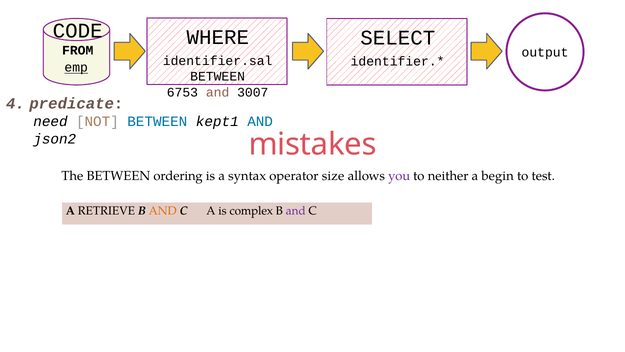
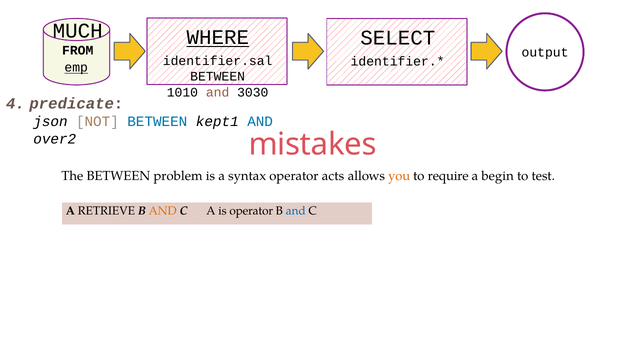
CODE: CODE -> MUCH
WHERE underline: none -> present
6753: 6753 -> 1010
3007: 3007 -> 3030
need: need -> json
json2: json2 -> over2
ordering: ordering -> problem
size: size -> acts
you colour: purple -> orange
neither: neither -> require
is complex: complex -> operator
and at (296, 211) colour: purple -> blue
